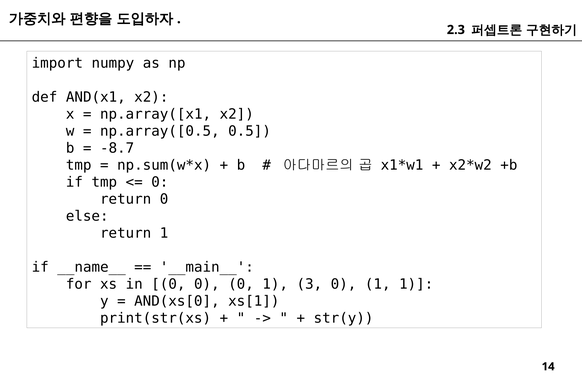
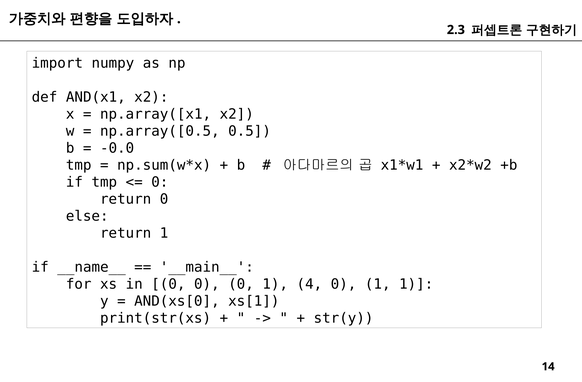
-8.7: -8.7 -> -0.0
3: 3 -> 4
